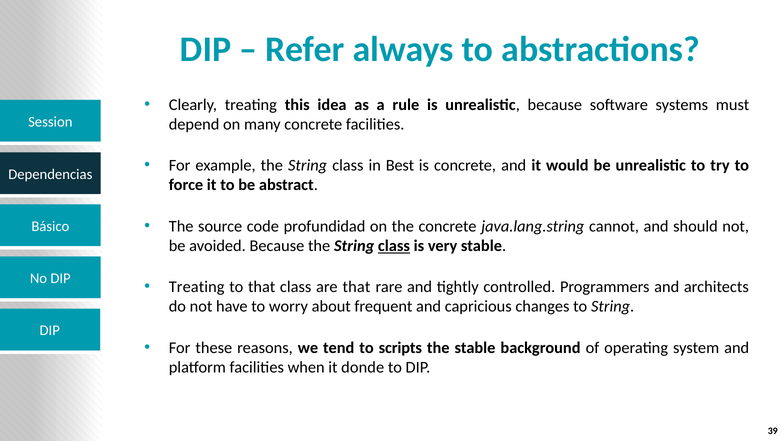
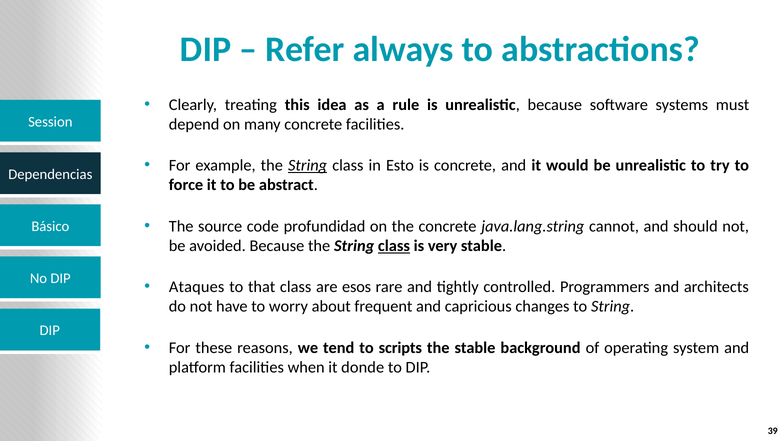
String at (308, 165) underline: none -> present
Best: Best -> Esto
Treating at (197, 287): Treating -> Ataques
are that: that -> esos
